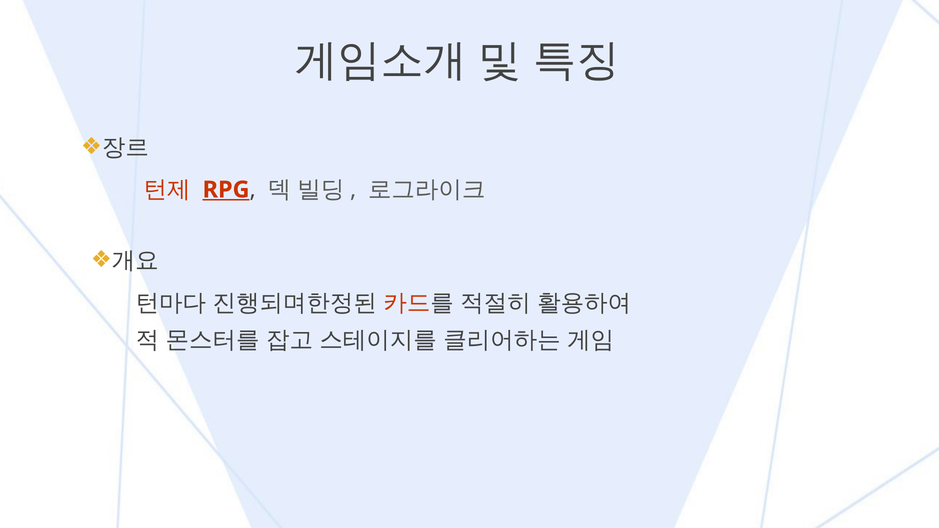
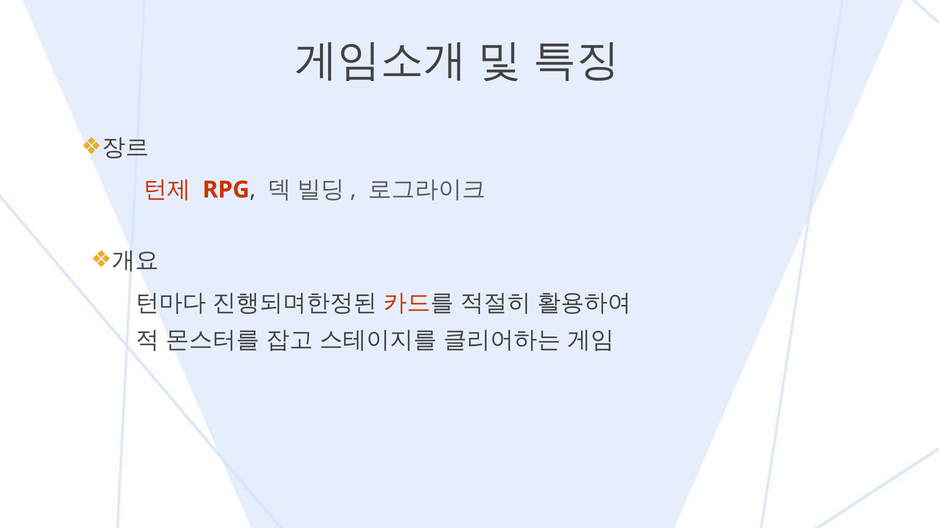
RPG underline: present -> none
